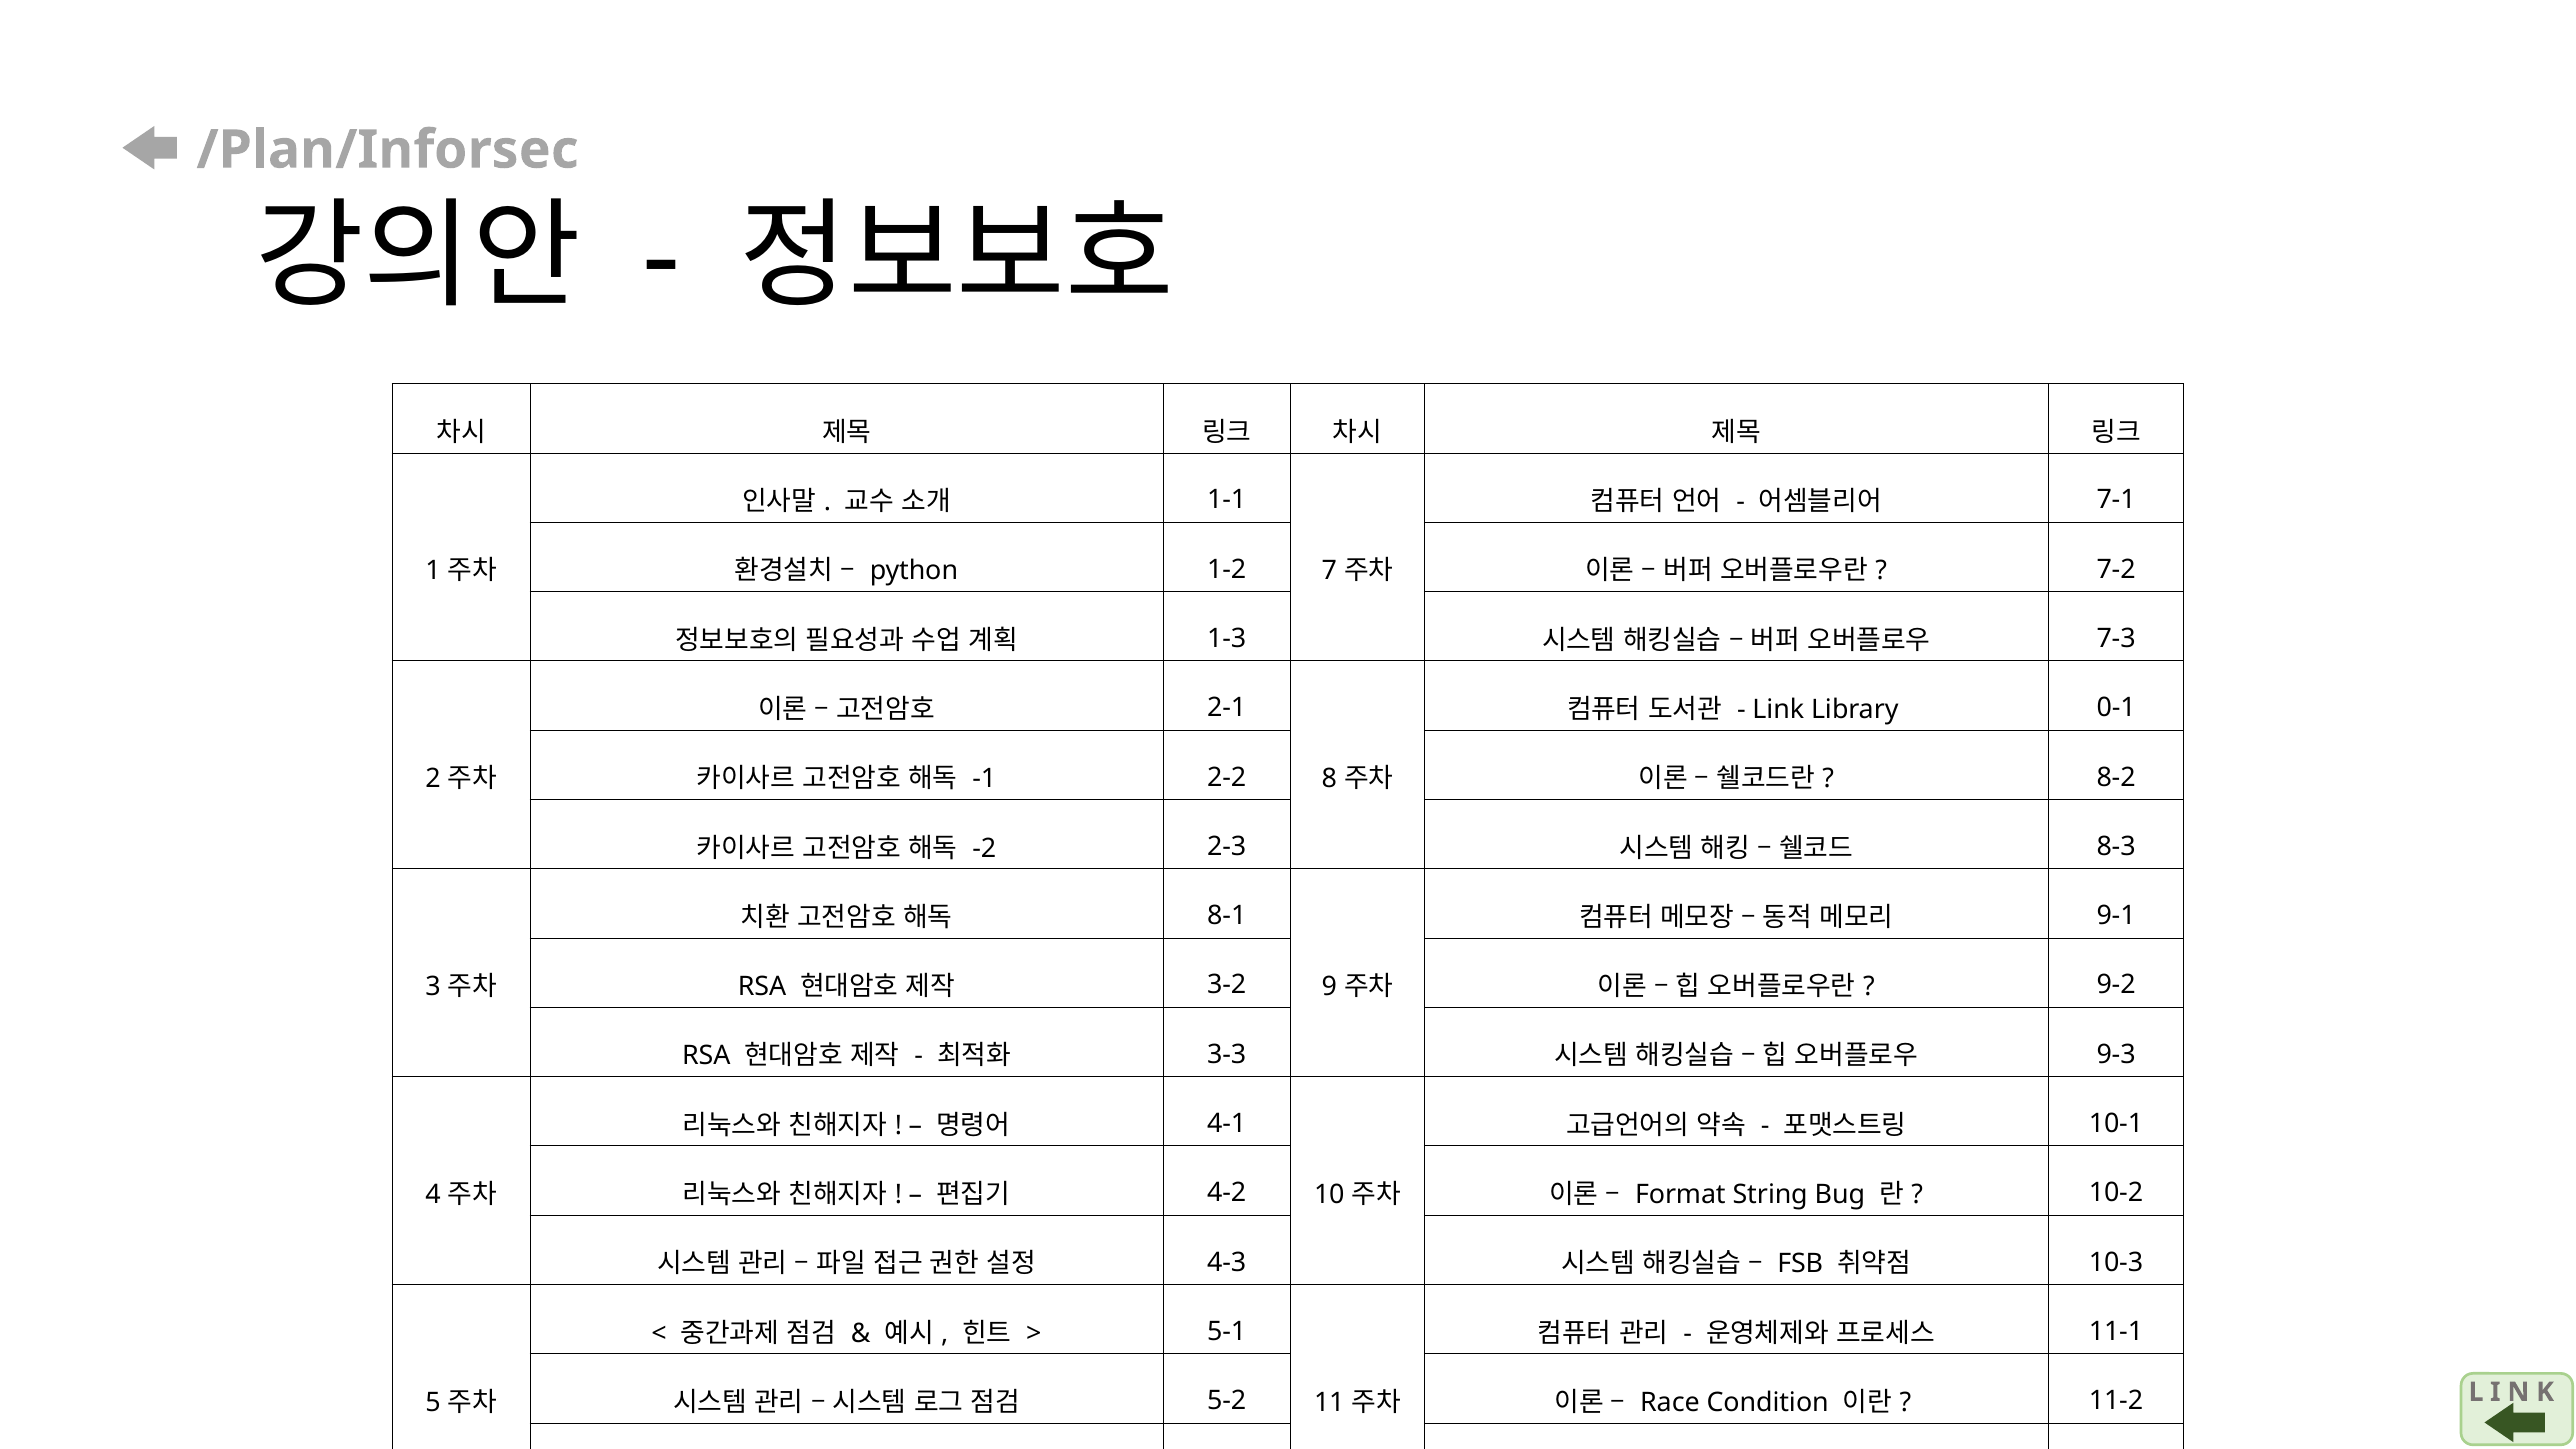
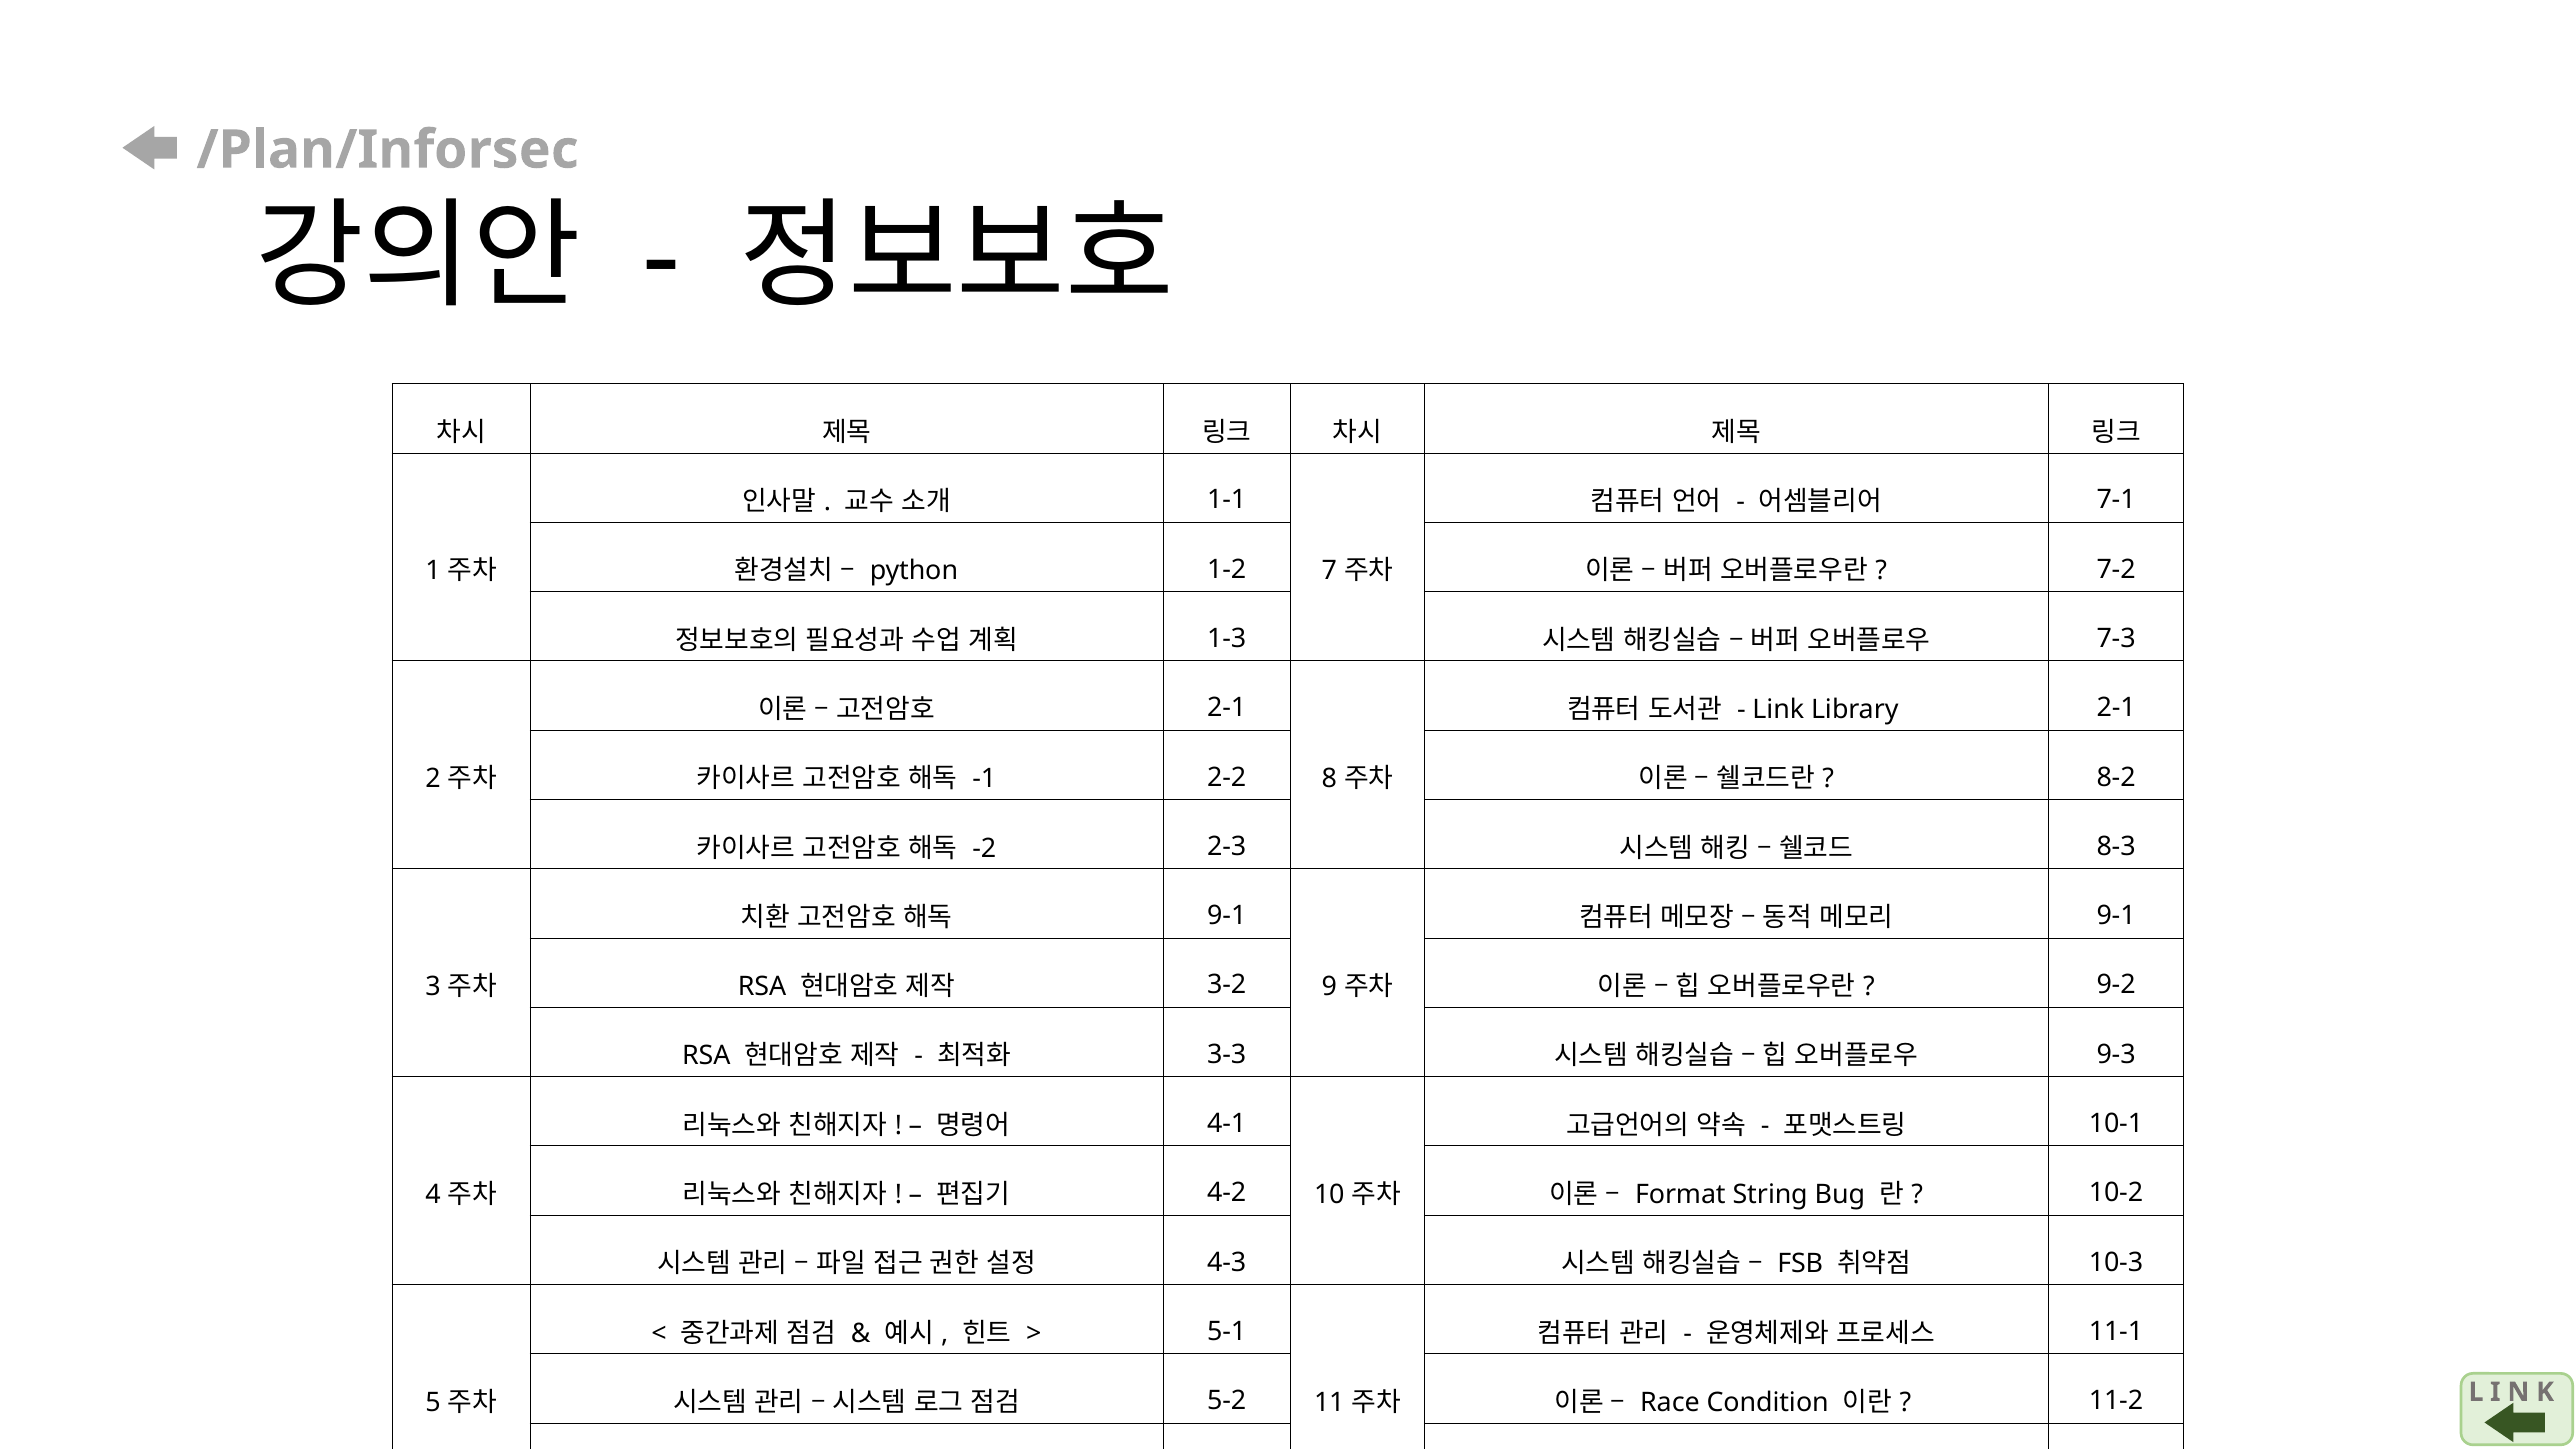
Library 0-1: 0-1 -> 2-1
8-1 at (1227, 916): 8-1 -> 9-1
